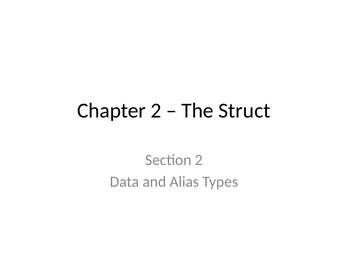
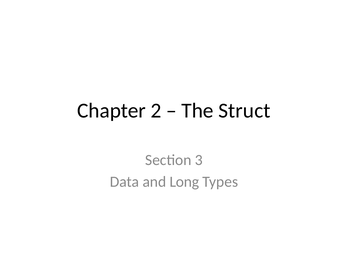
Section 2: 2 -> 3
Alias: Alias -> Long
